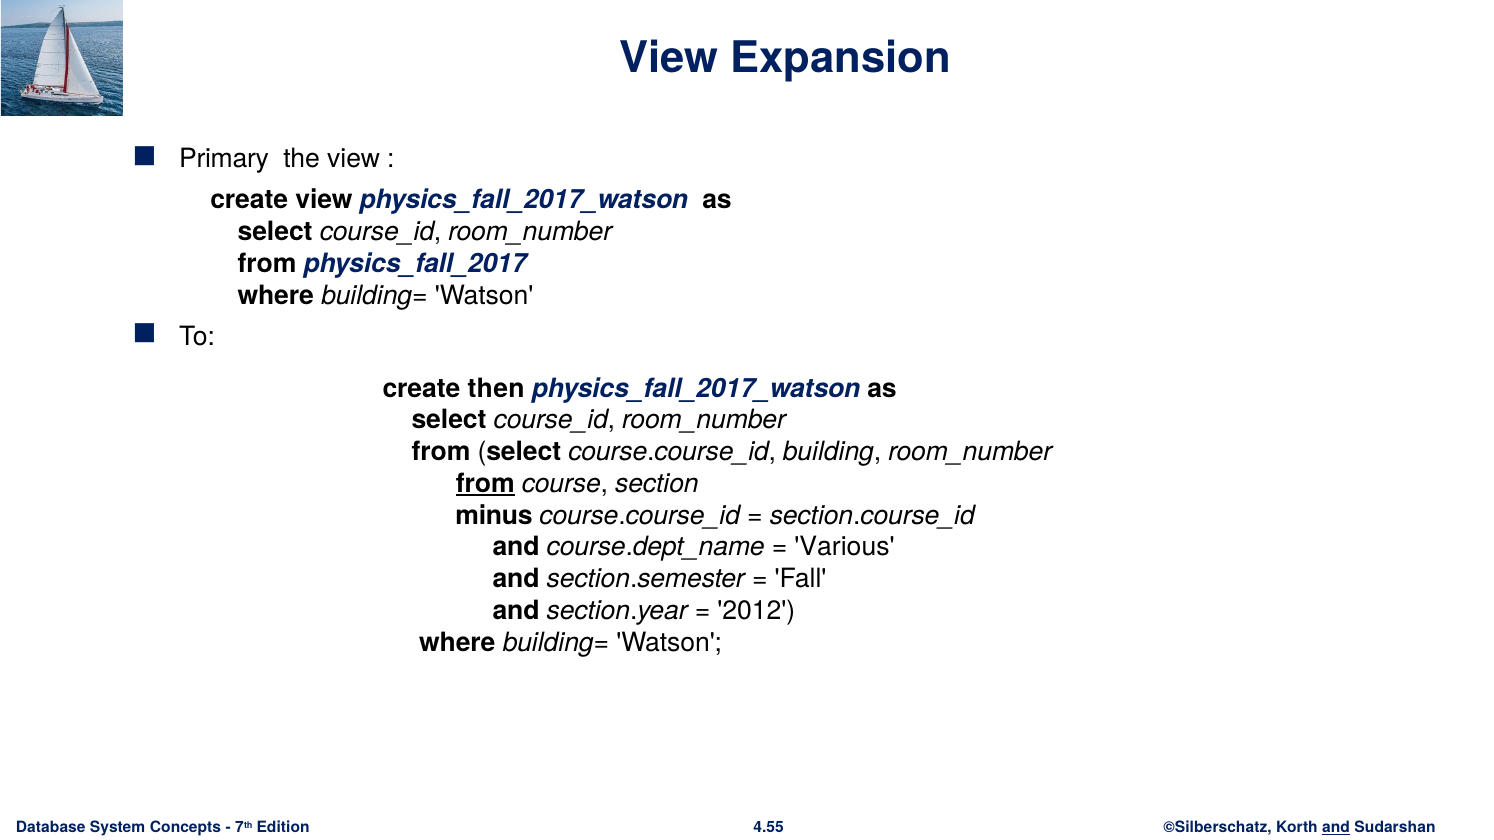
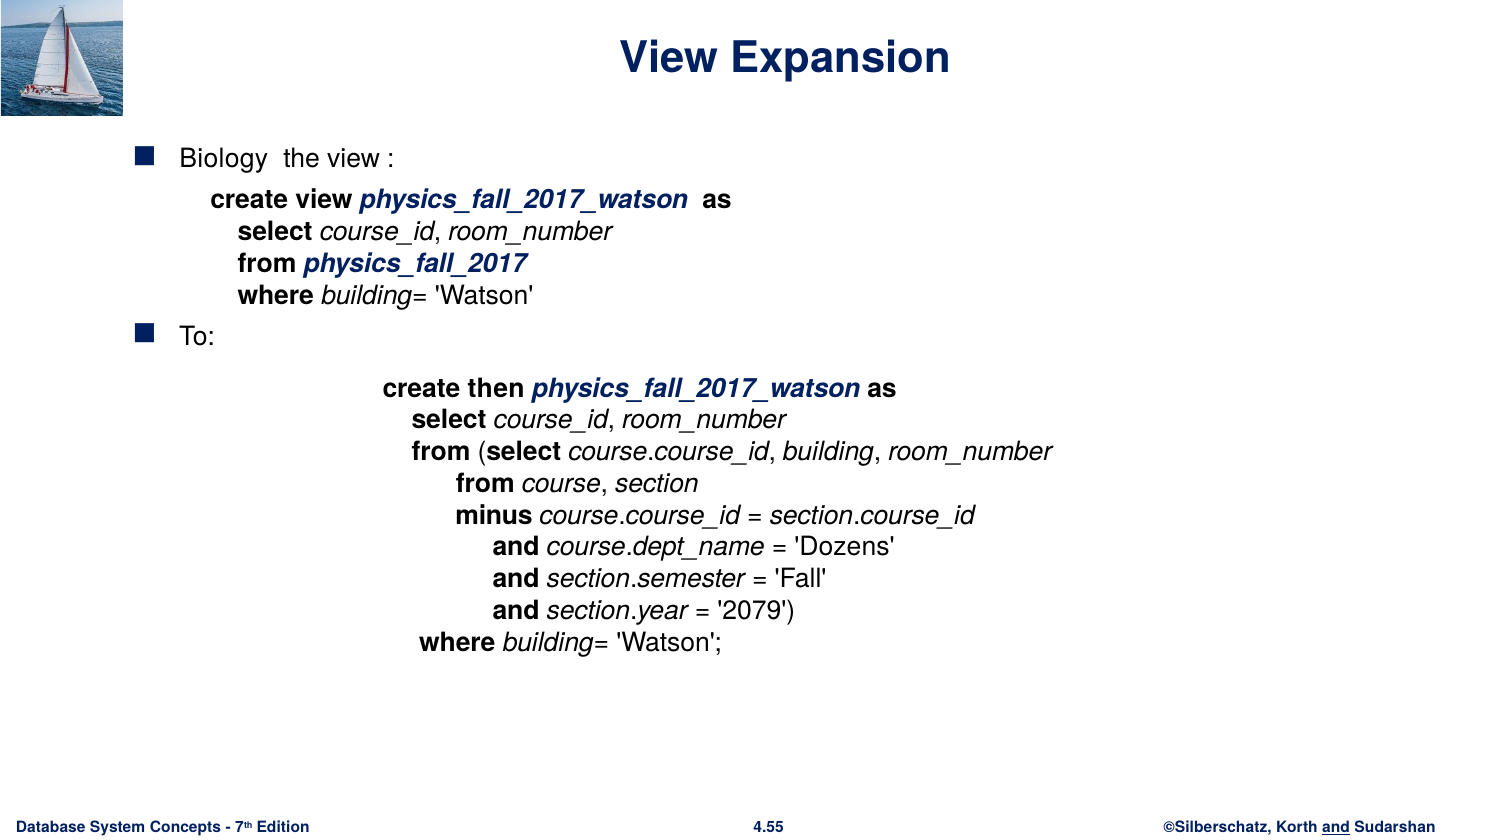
Primary: Primary -> Biology
from at (485, 484) underline: present -> none
Various: Various -> Dozens
2012: 2012 -> 2079
